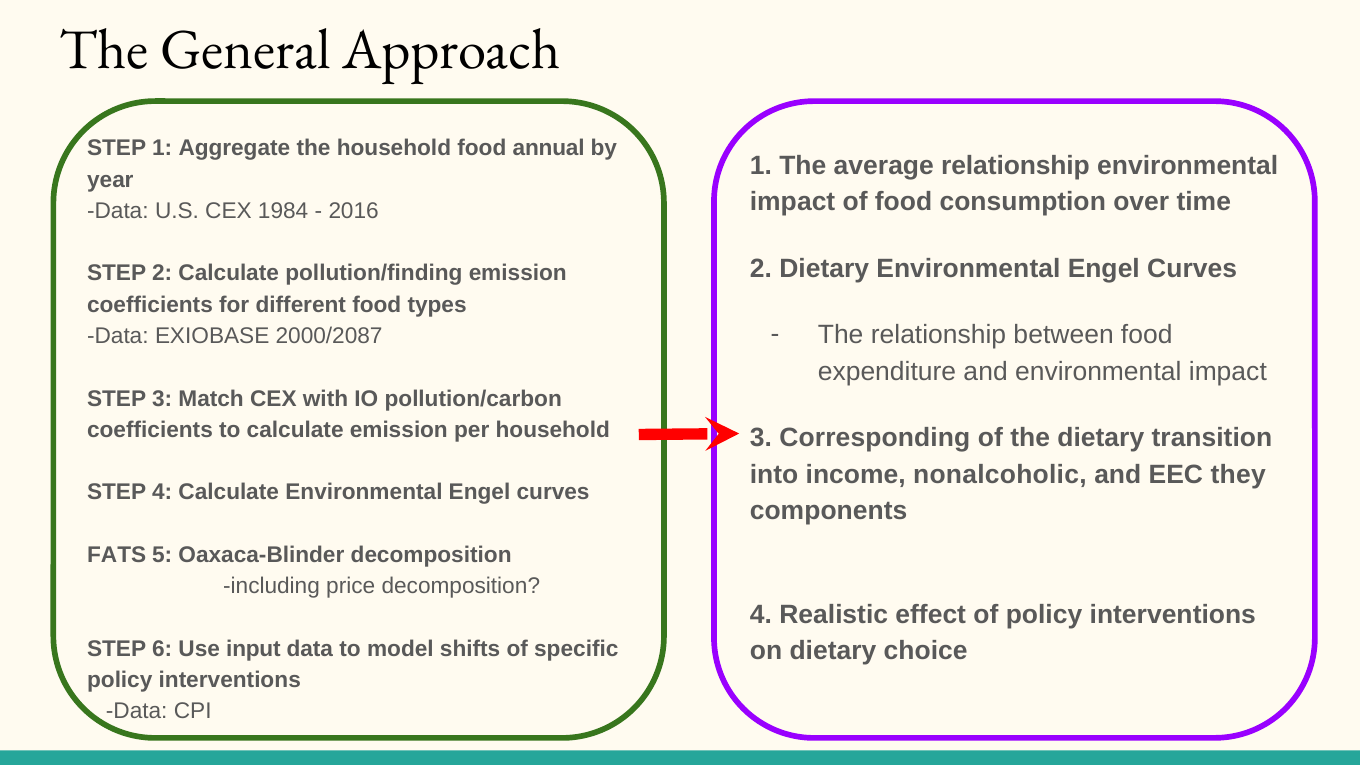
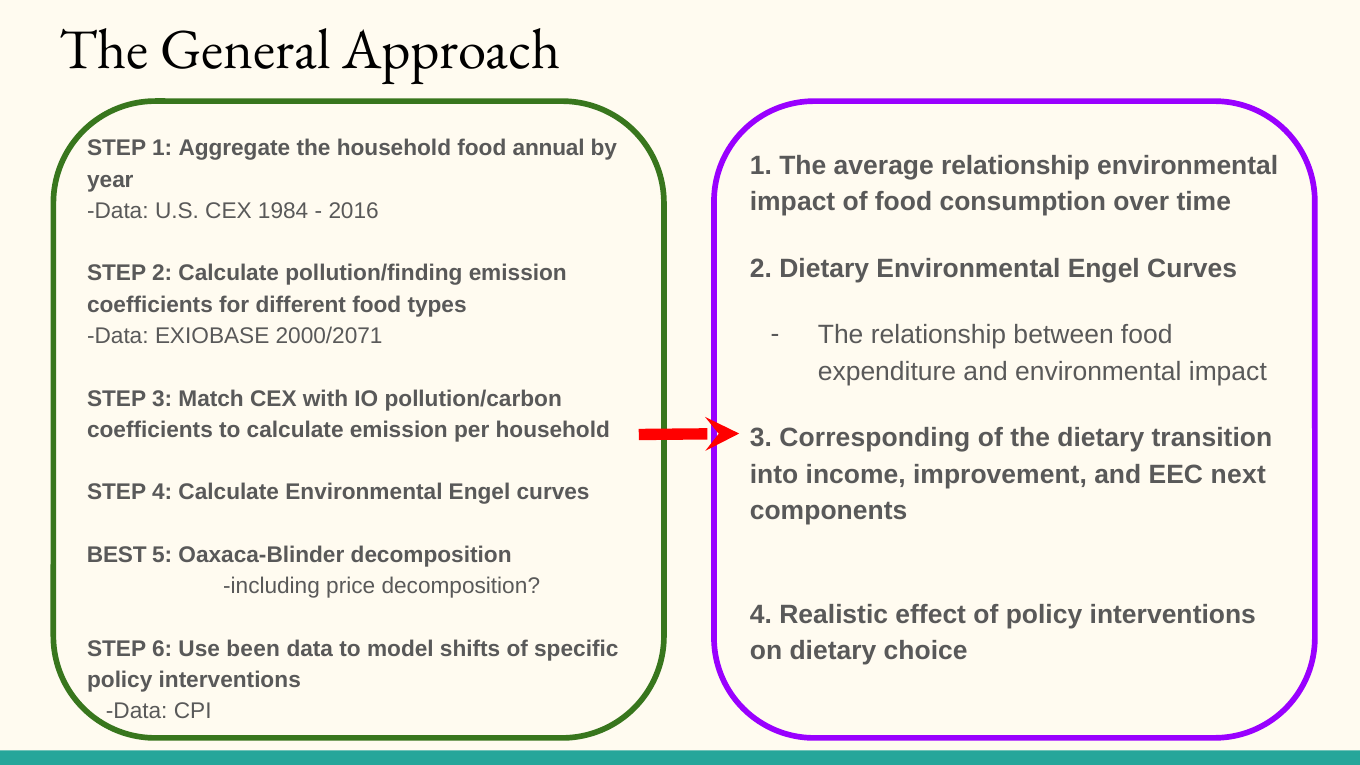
2000/2087: 2000/2087 -> 2000/2071
nonalcoholic: nonalcoholic -> improvement
they: they -> next
FATS: FATS -> BEST
input: input -> been
